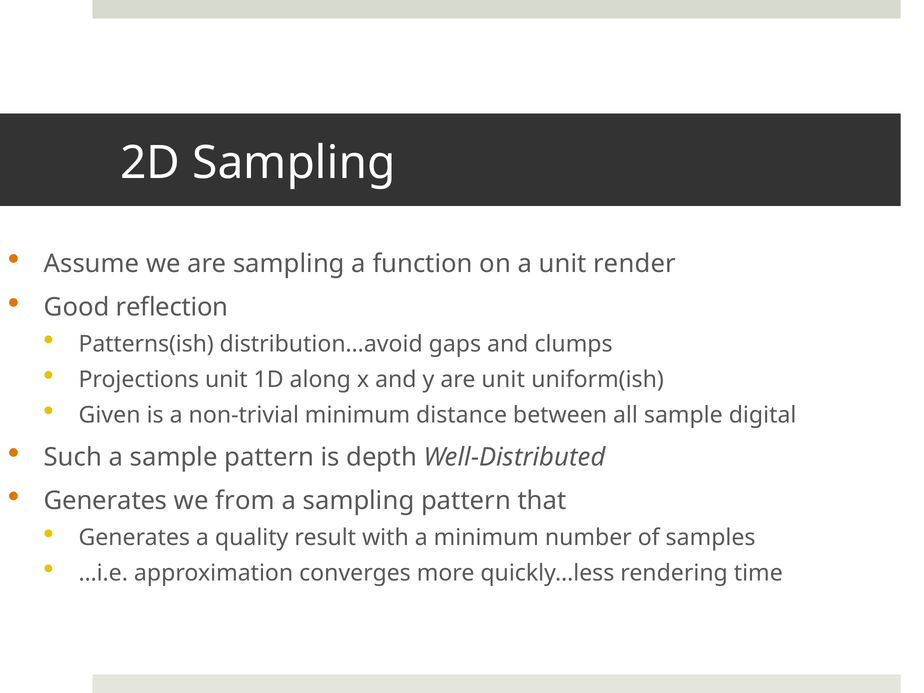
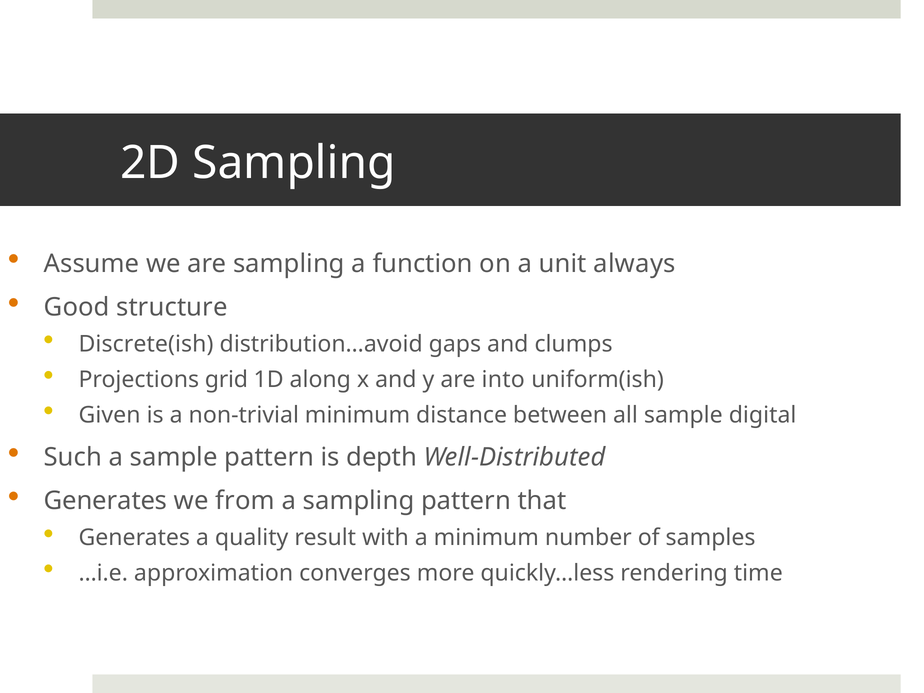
render: render -> always
reflection: reflection -> structure
Patterns(ish: Patterns(ish -> Discrete(ish
Projections unit: unit -> grid
are unit: unit -> into
